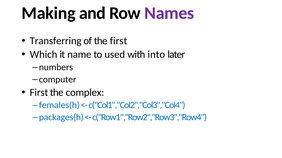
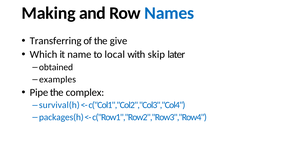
Names colour: purple -> blue
the first: first -> give
used: used -> local
into: into -> skip
numbers: numbers -> obtained
computer: computer -> examples
First at (39, 93): First -> Pipe
females(h: females(h -> survival(h
